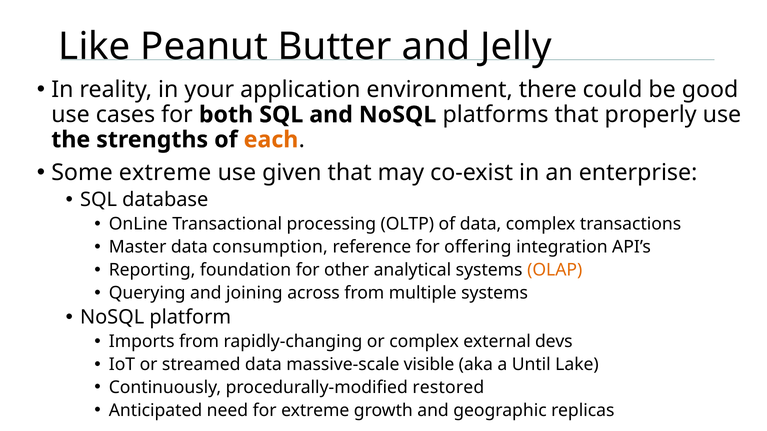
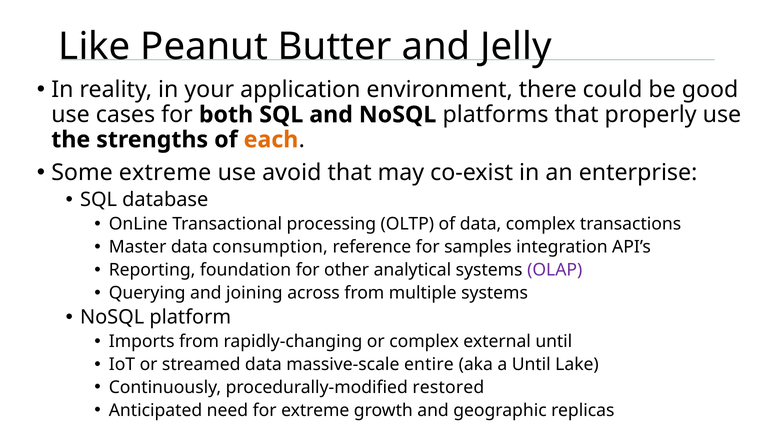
given: given -> avoid
offering: offering -> samples
OLAP colour: orange -> purple
external devs: devs -> until
visible: visible -> entire
